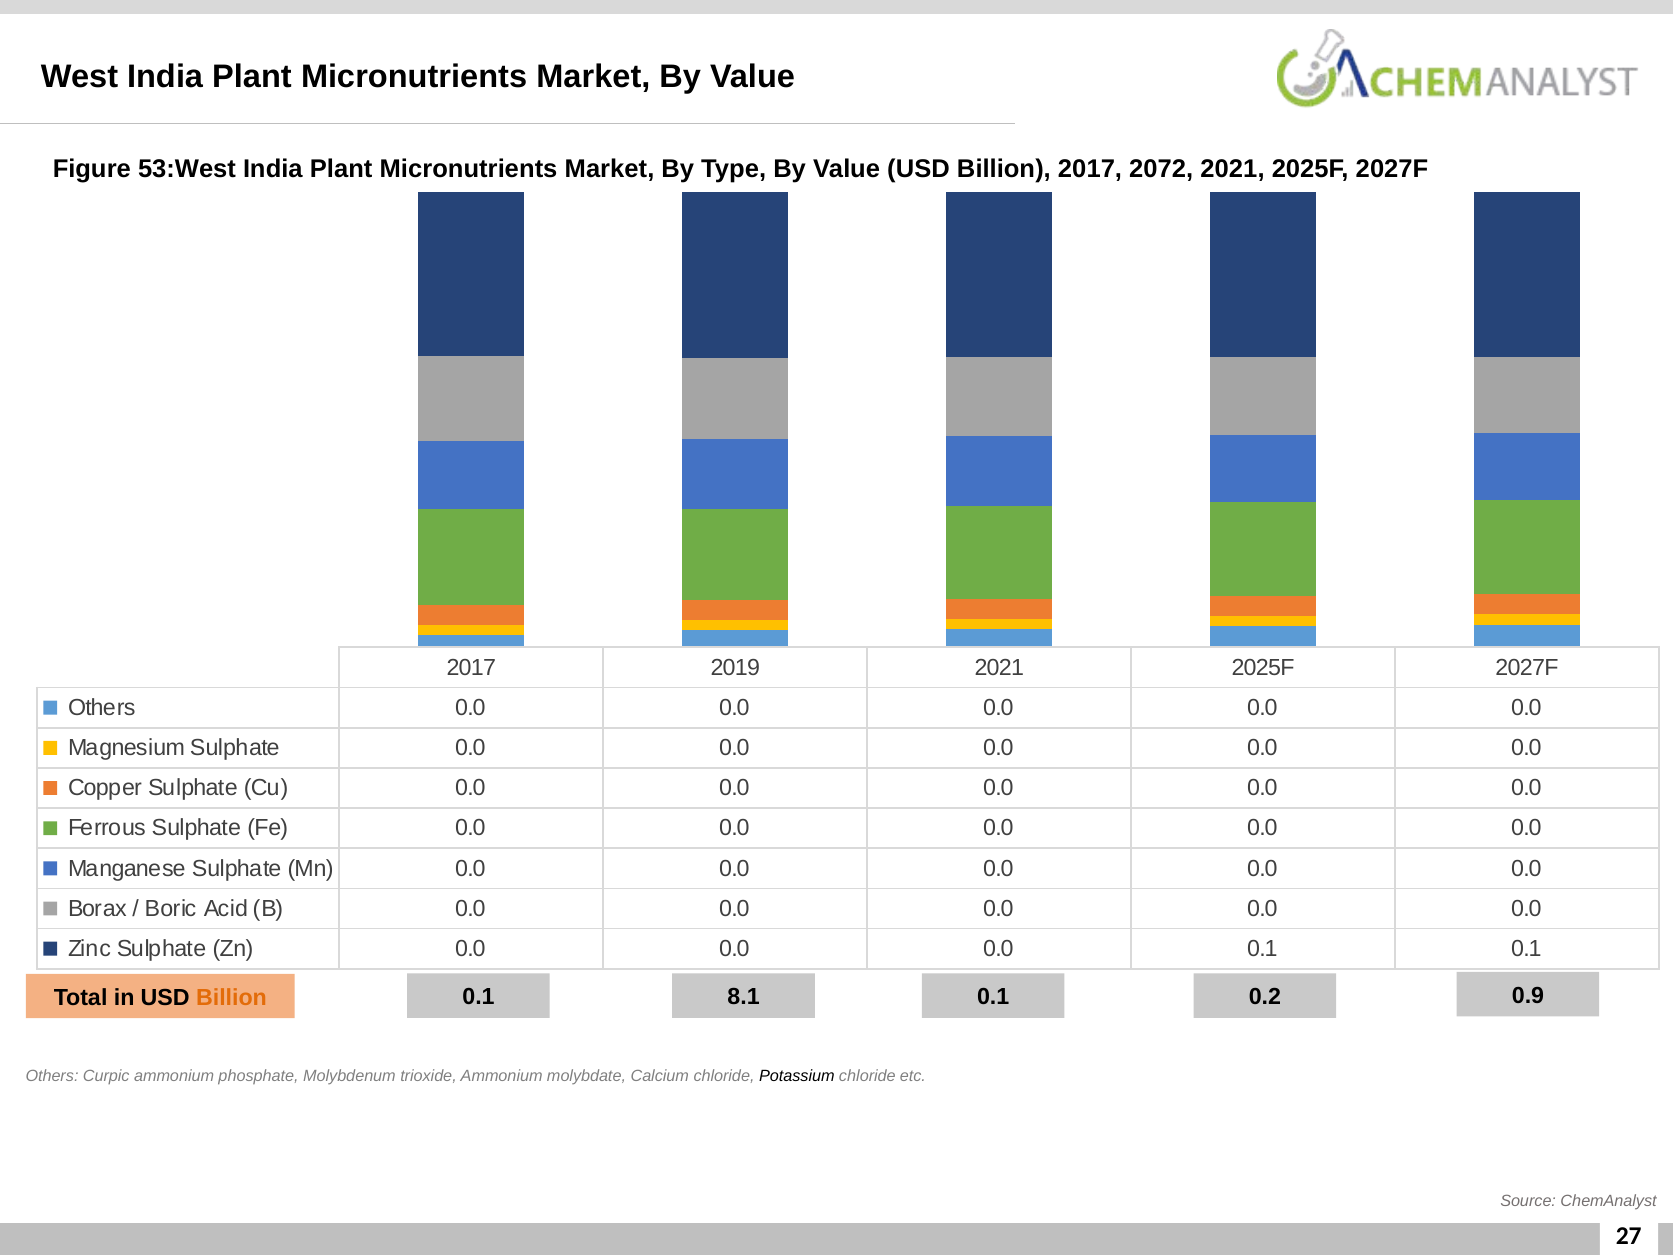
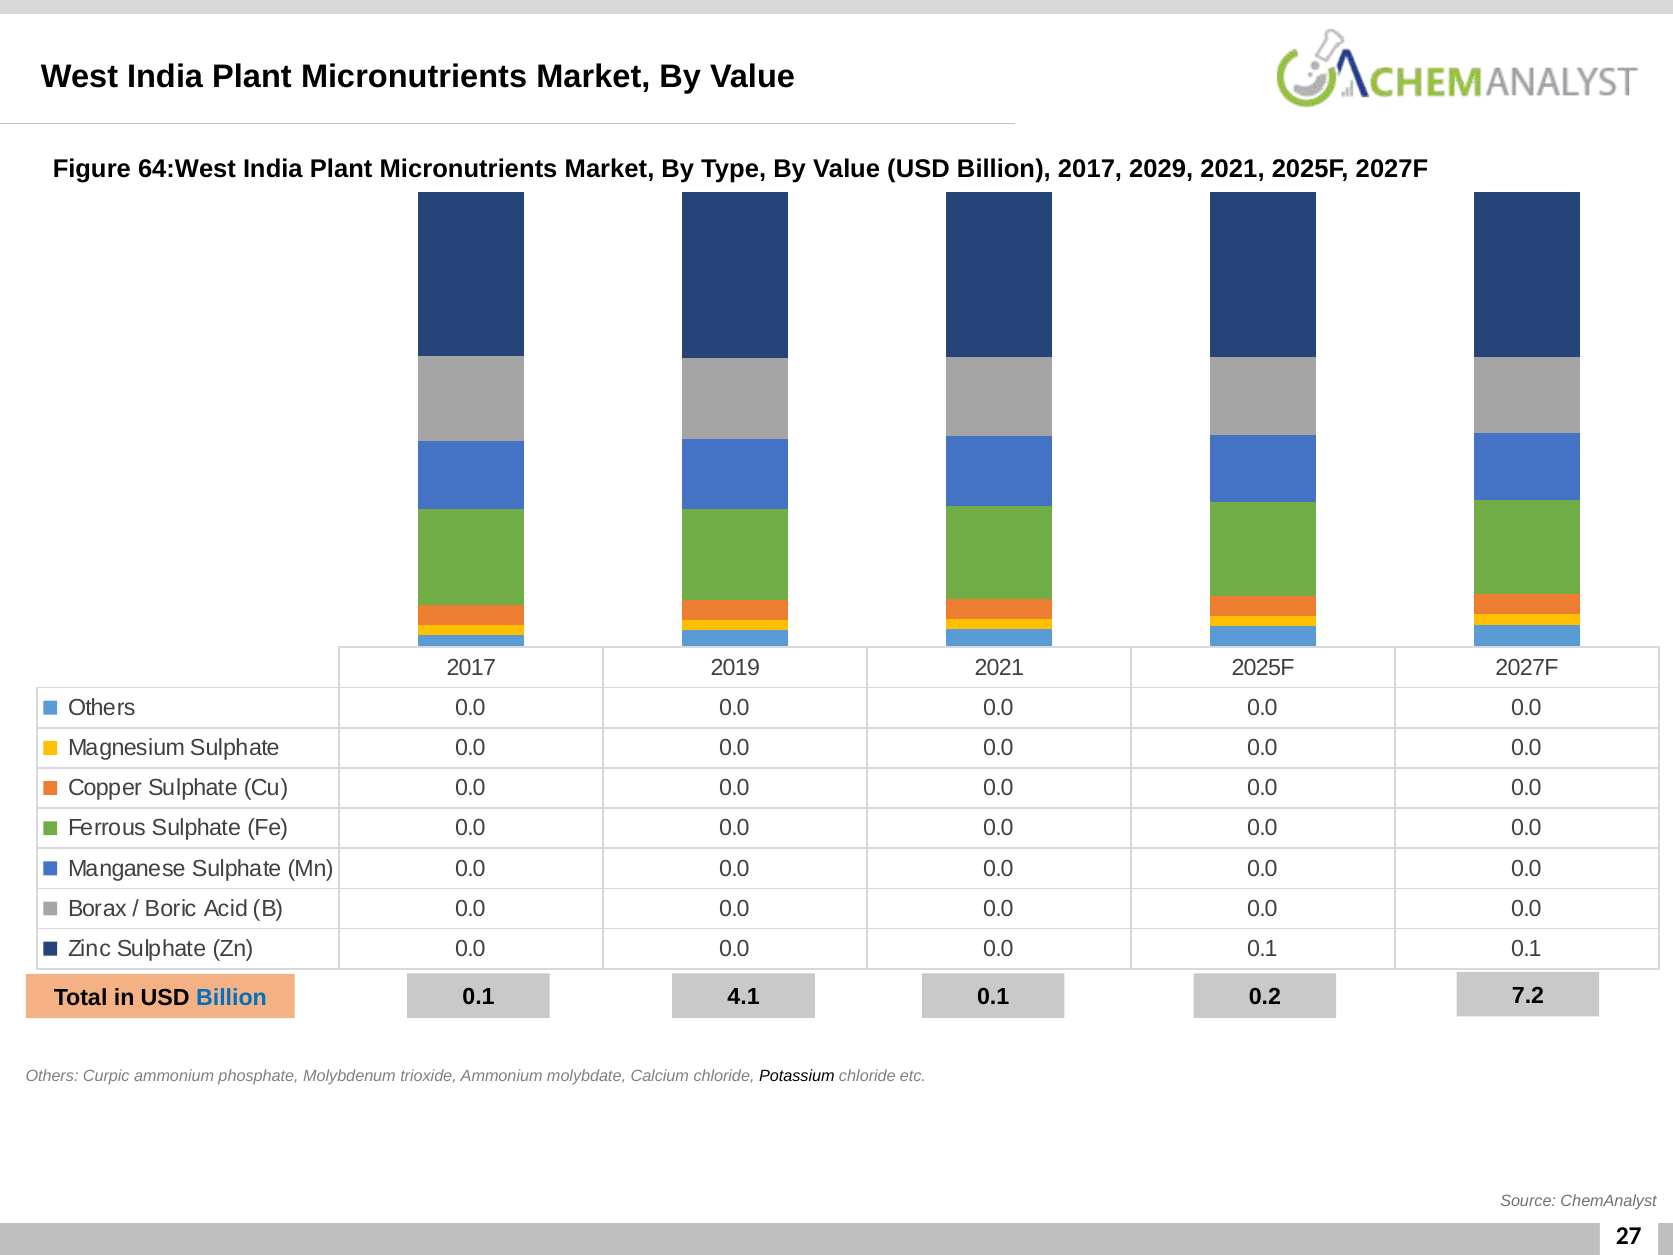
53:West: 53:West -> 64:West
2072: 2072 -> 2029
8.1: 8.1 -> 4.1
0.9: 0.9 -> 7.2
Billion at (231, 998) colour: orange -> blue
